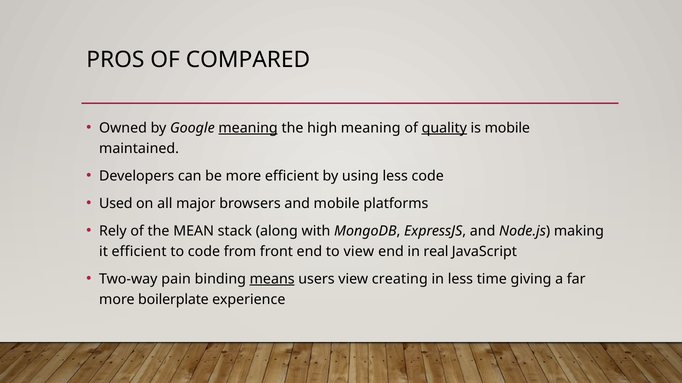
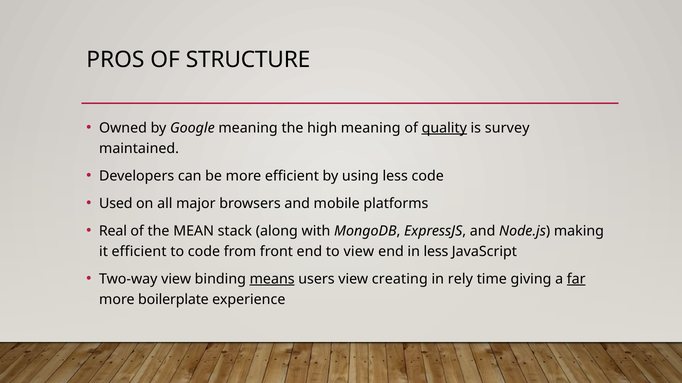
COMPARED: COMPARED -> STRUCTURE
meaning at (248, 128) underline: present -> none
is mobile: mobile -> survey
Rely: Rely -> Real
in real: real -> less
Two-way pain: pain -> view
in less: less -> rely
far underline: none -> present
